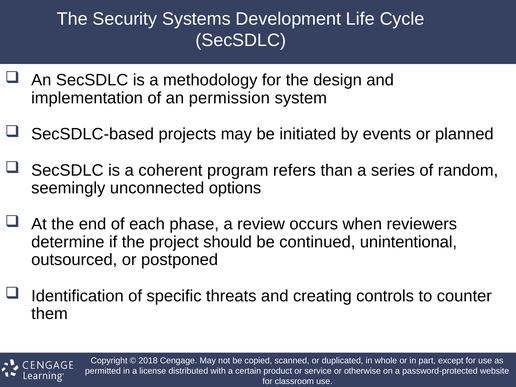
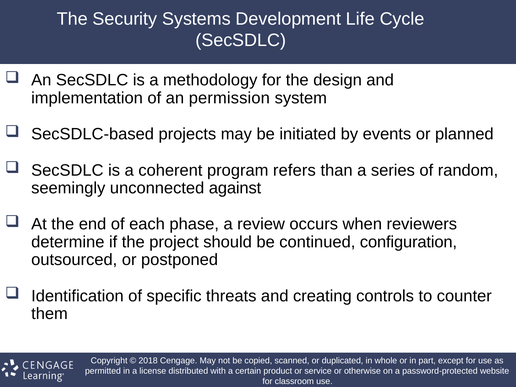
options: options -> against
unintentional: unintentional -> configuration
